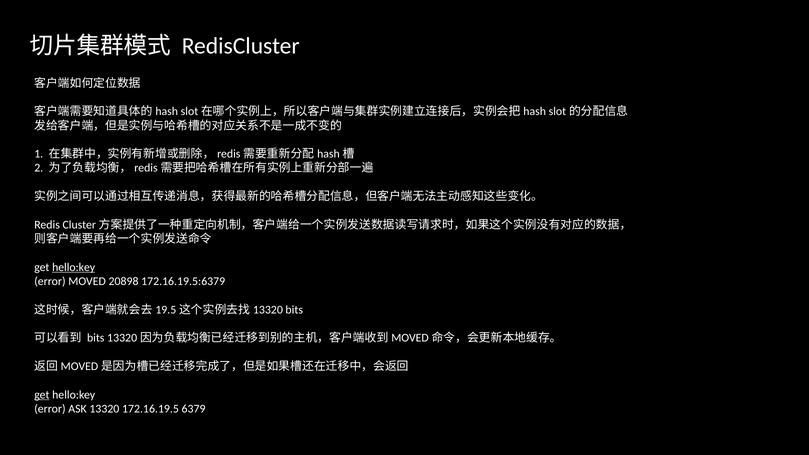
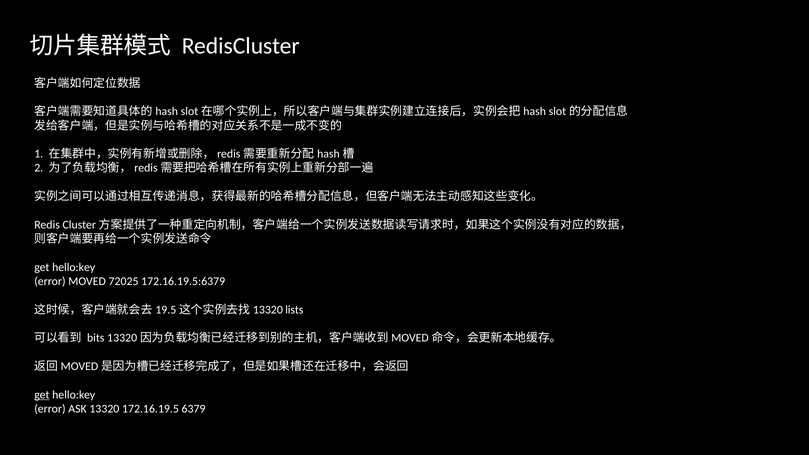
hello:key at (74, 267) underline: present -> none
20898: 20898 -> 72025
bits at (294, 310): bits -> lists
